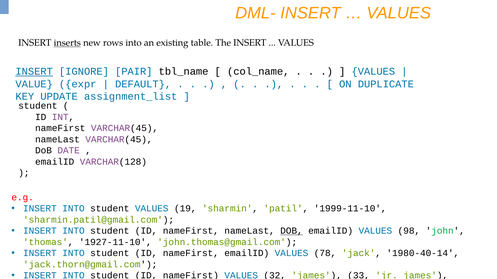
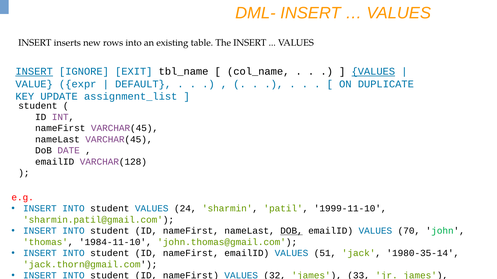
inserts underline: present -> none
PAIR: PAIR -> EXIT
VALUES at (373, 72) underline: none -> present
19: 19 -> 24
98: 98 -> 70
1927-11-10: 1927-11-10 -> 1984-11-10
78: 78 -> 51
1980-40-14: 1980-40-14 -> 1980-35-14
